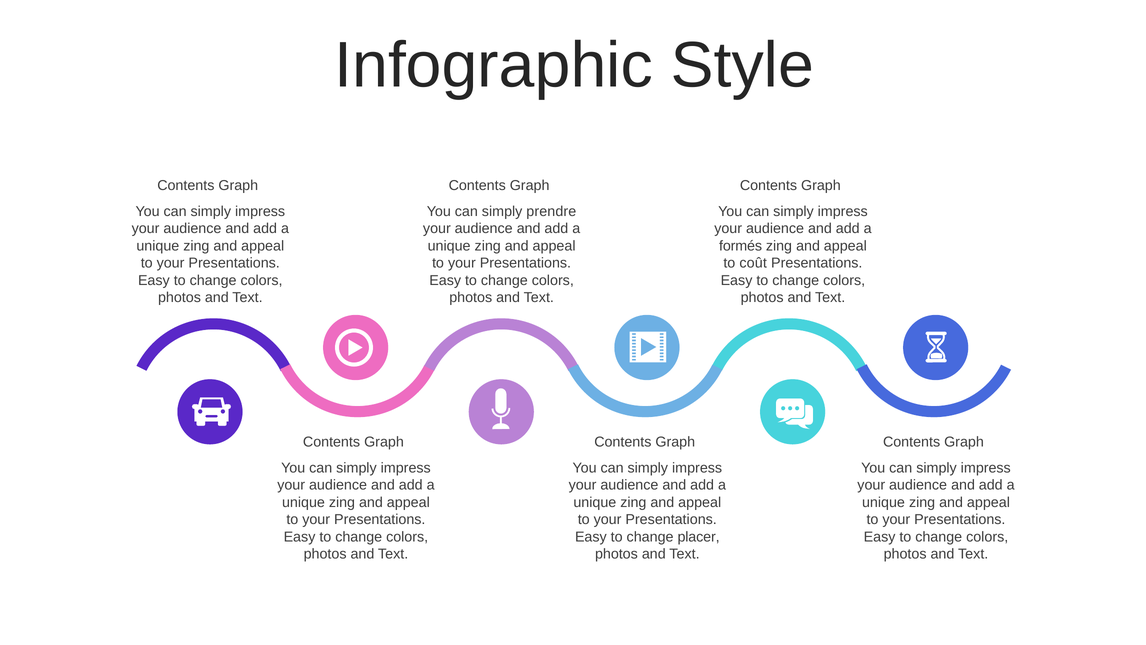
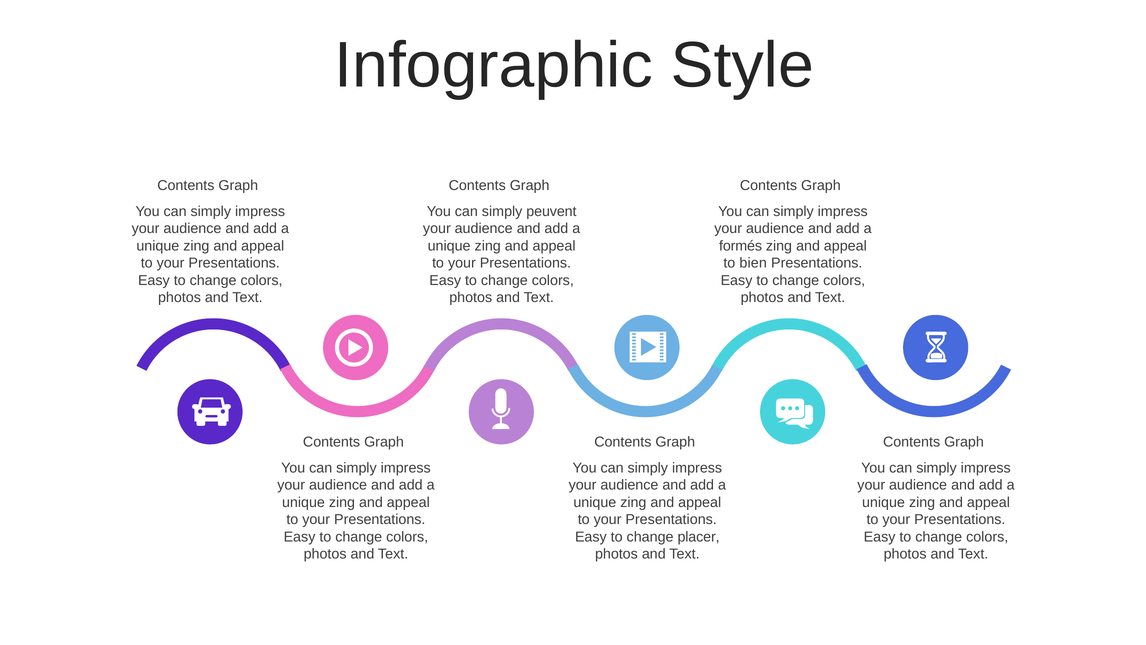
prendre: prendre -> peuvent
coût: coût -> bien
